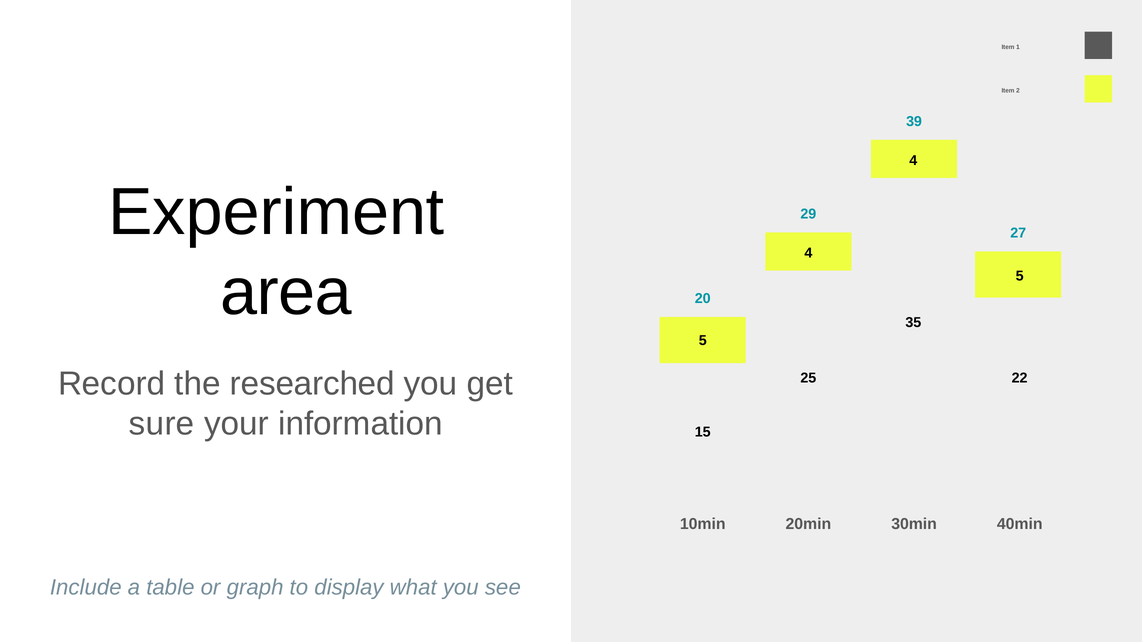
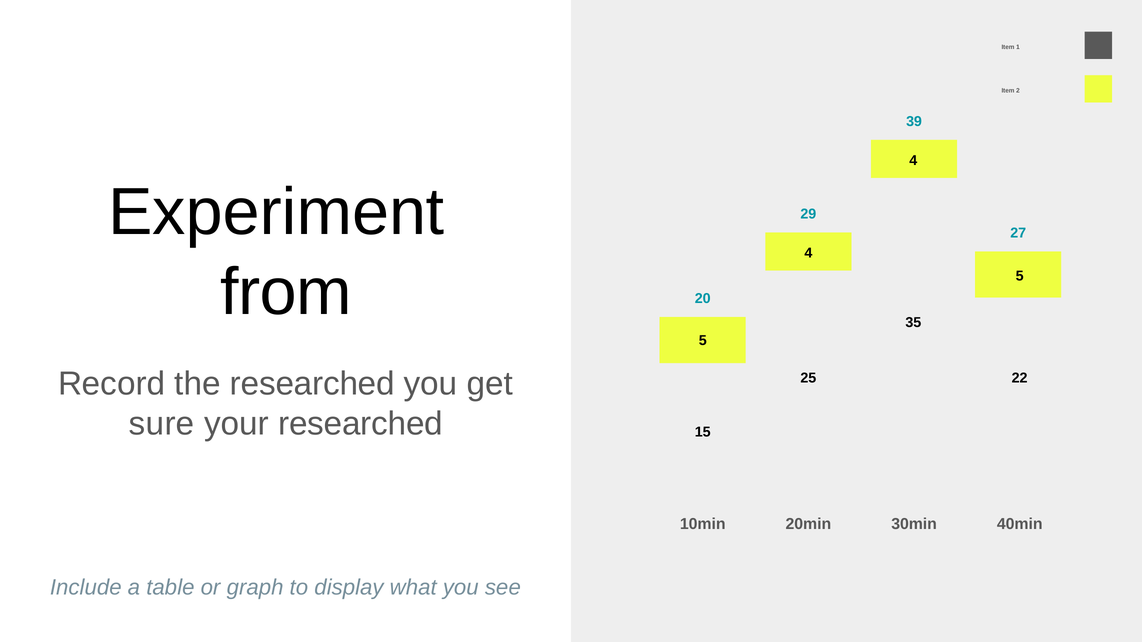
area: area -> from
your information: information -> researched
